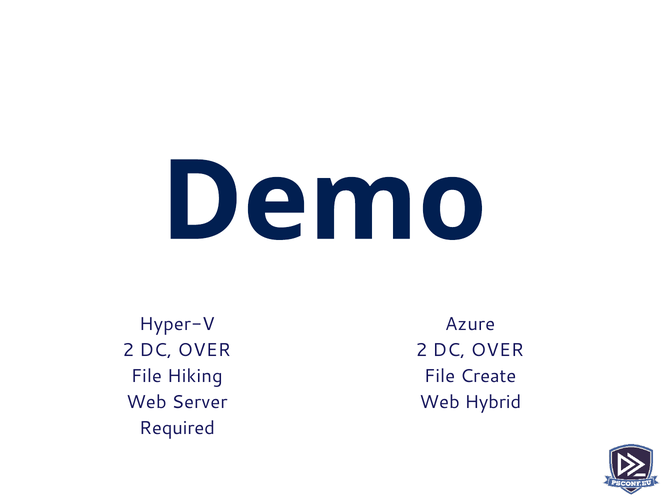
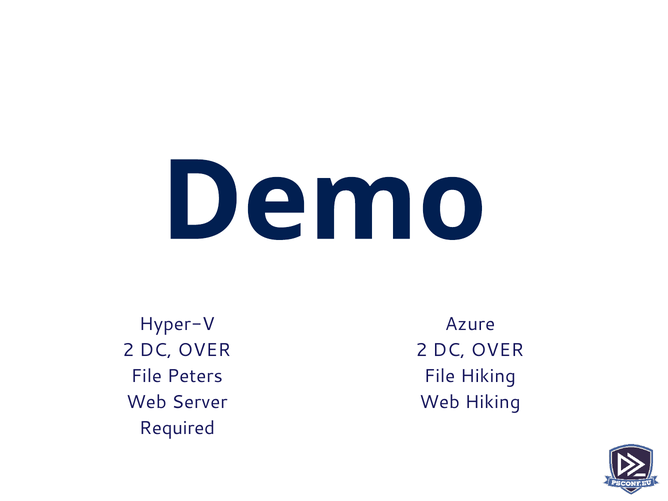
Hiking: Hiking -> Peters
File Create: Create -> Hiking
Web Hybrid: Hybrid -> Hiking
